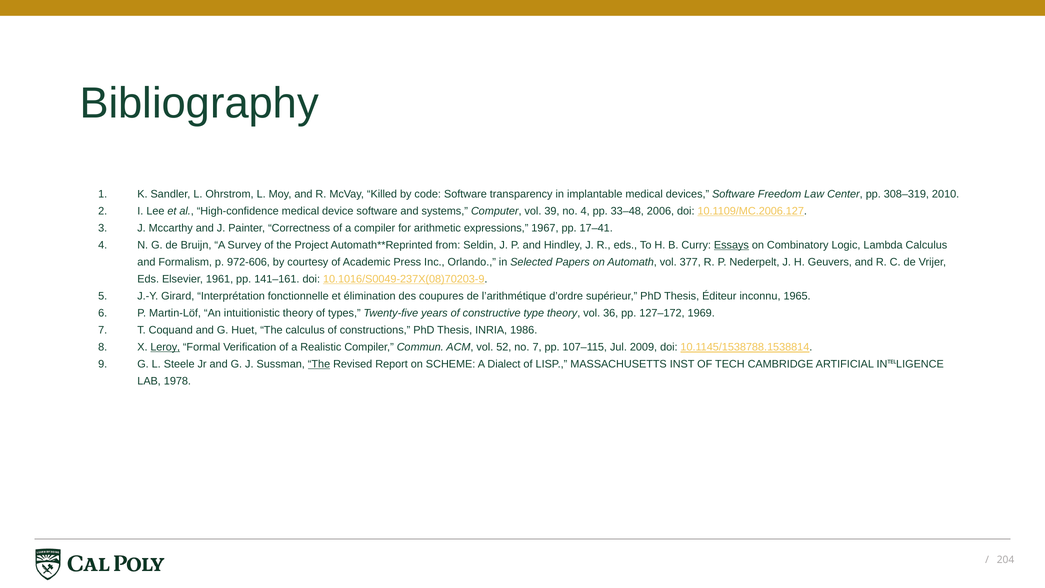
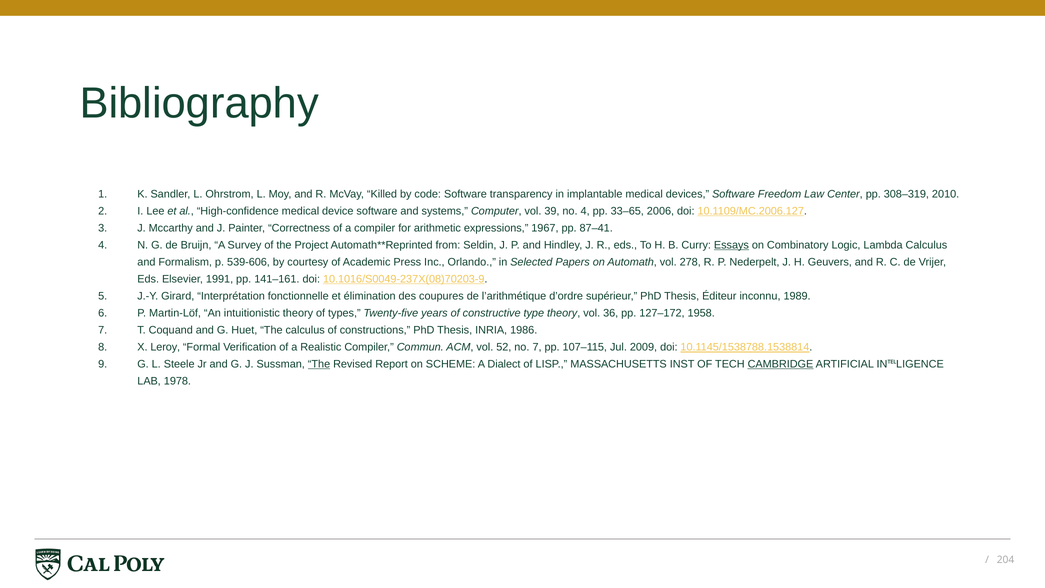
33–48: 33–48 -> 33–65
17–41: 17–41 -> 87–41
972-606: 972-606 -> 539-606
377: 377 -> 278
1961: 1961 -> 1991
1965: 1965 -> 1989
1969: 1969 -> 1958
Leroy underline: present -> none
CAMBRIDGE underline: none -> present
